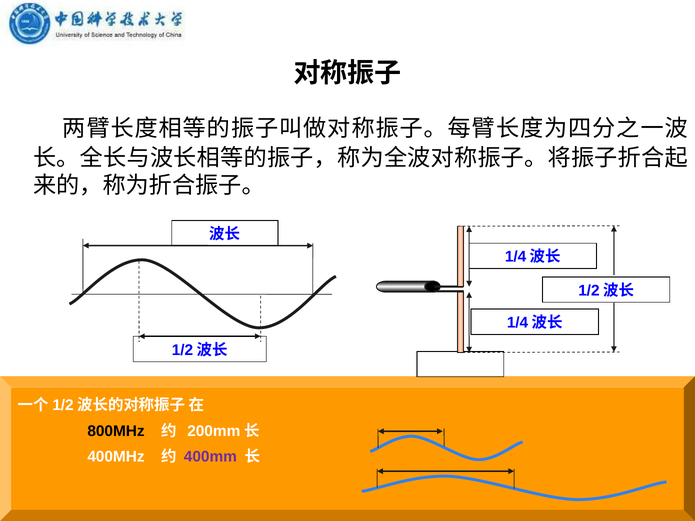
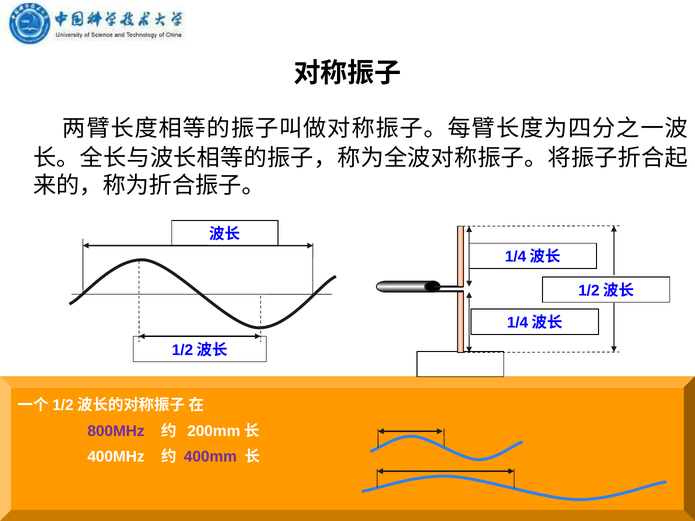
800MHz colour: black -> purple
